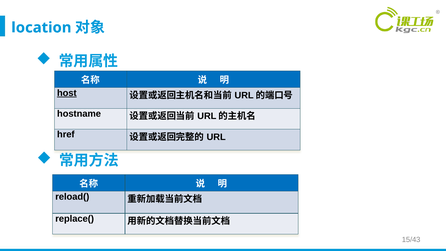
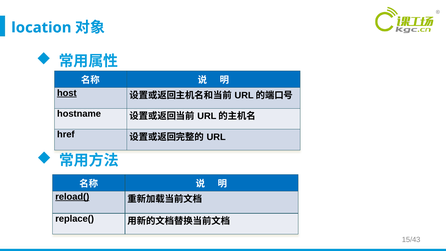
reload( underline: none -> present
